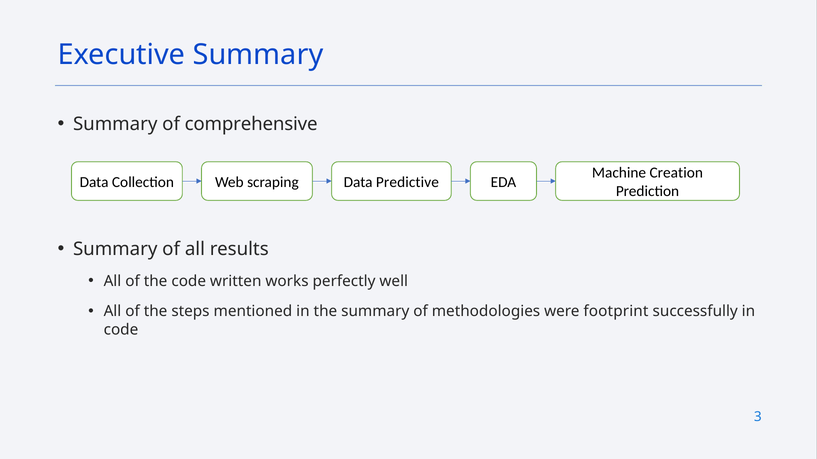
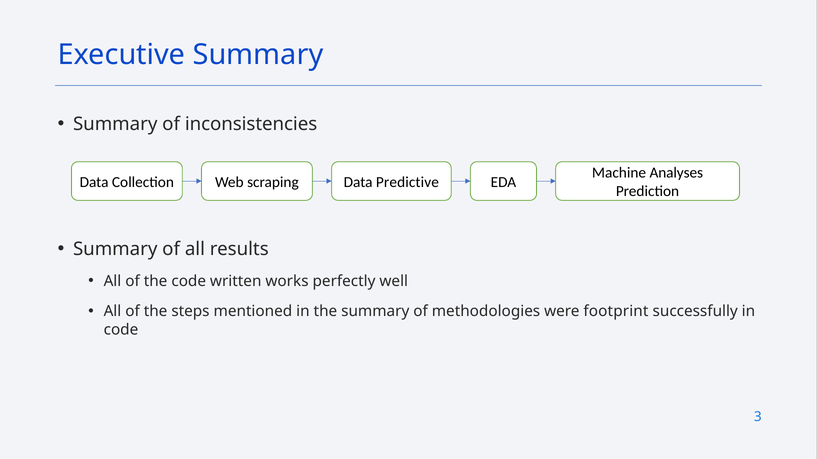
comprehensive: comprehensive -> inconsistencies
Creation: Creation -> Analyses
